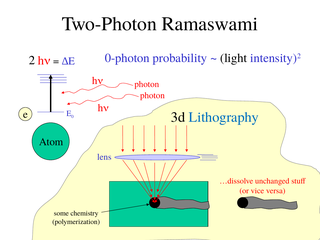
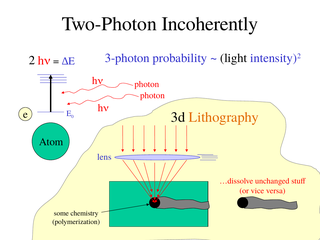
Ramaswami: Ramaswami -> Incoherently
0-photon: 0-photon -> 3-photon
Lithography colour: blue -> orange
